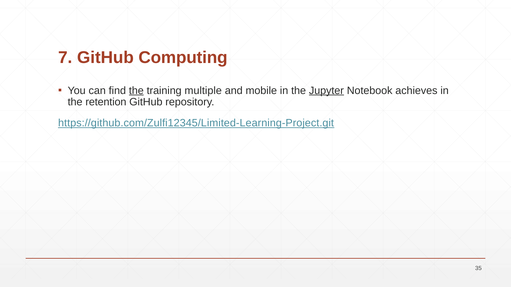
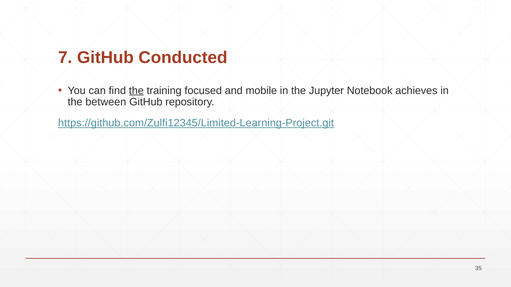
Computing: Computing -> Conducted
multiple: multiple -> focused
Jupyter underline: present -> none
retention: retention -> between
